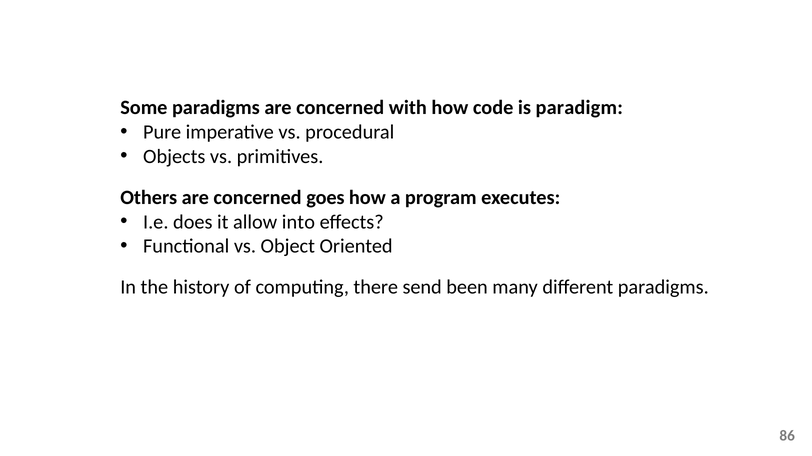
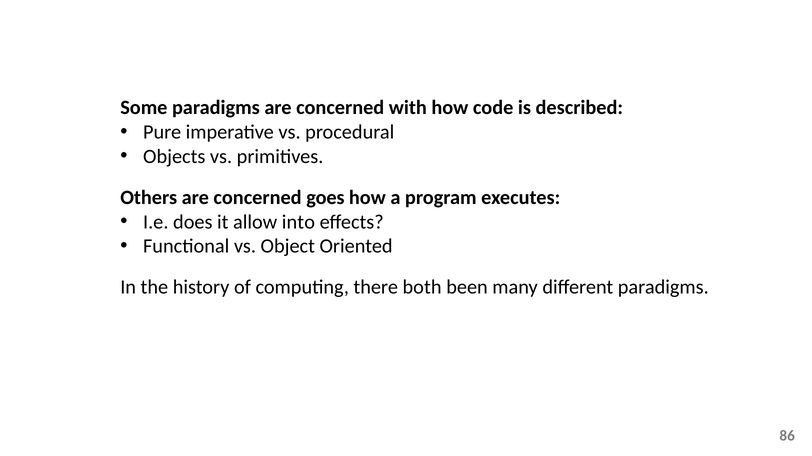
paradigm: paradigm -> described
send: send -> both
